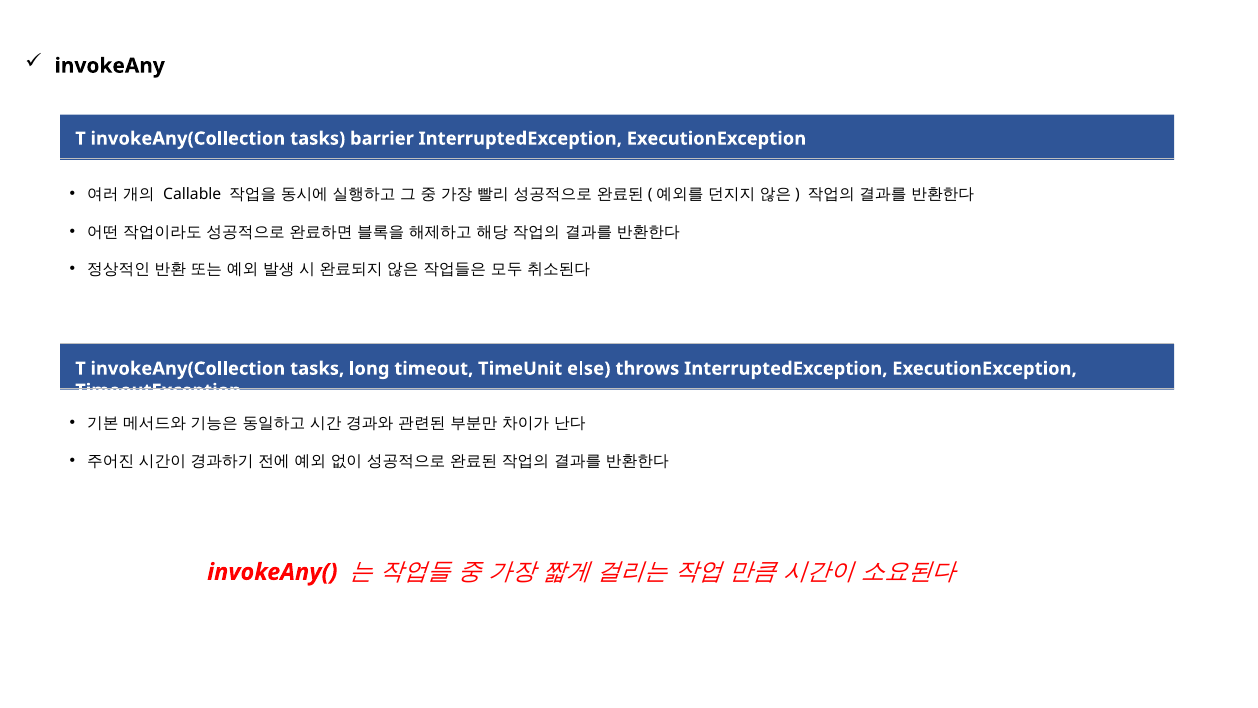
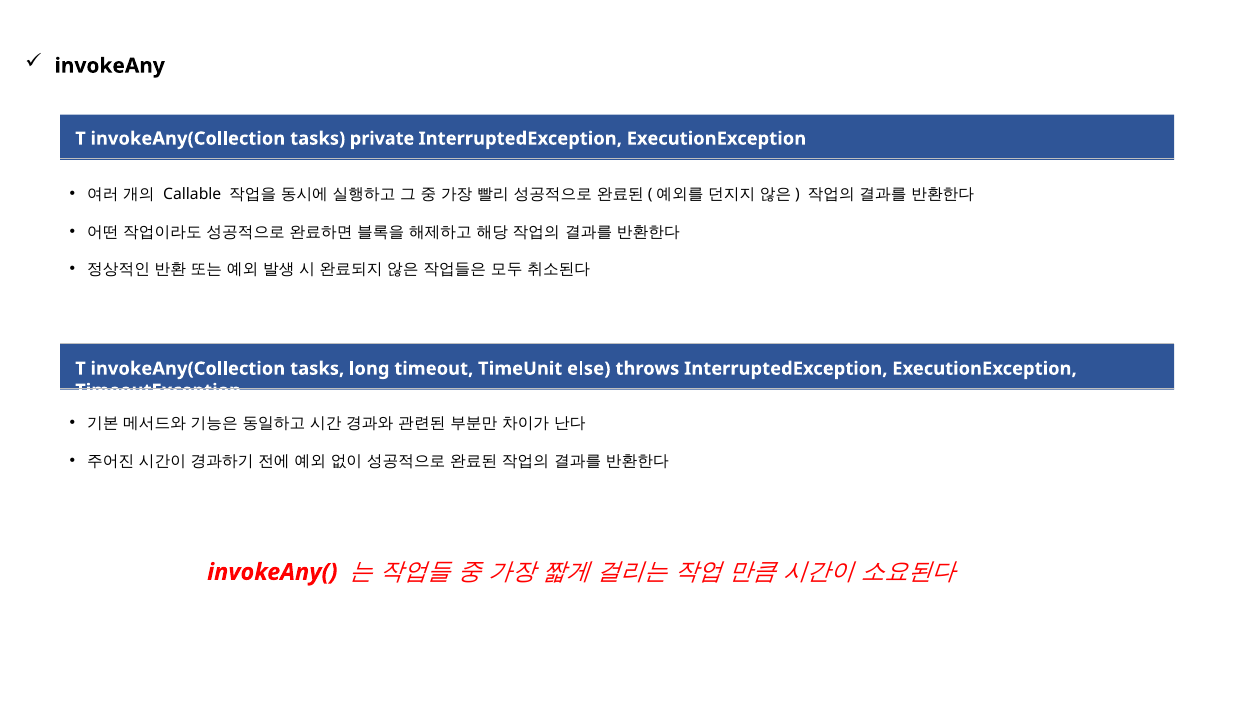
barrier: barrier -> private
